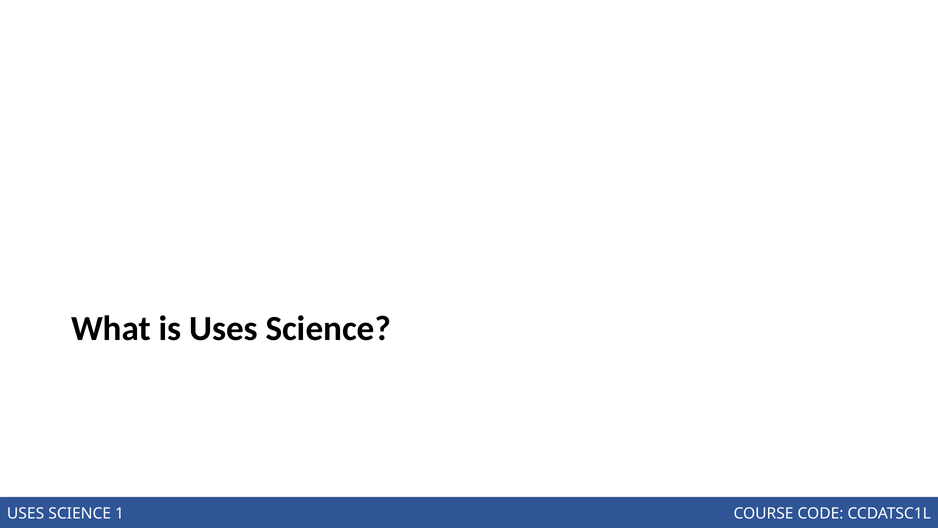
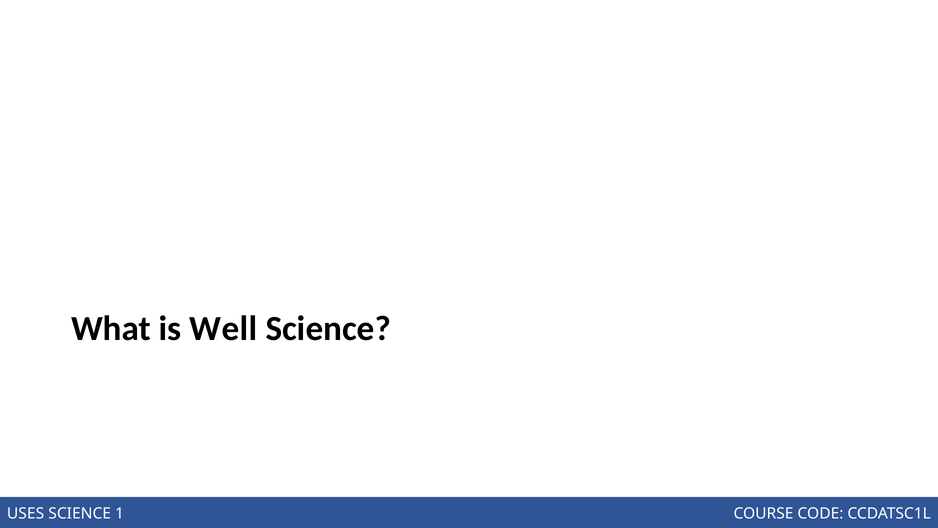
is Uses: Uses -> Well
